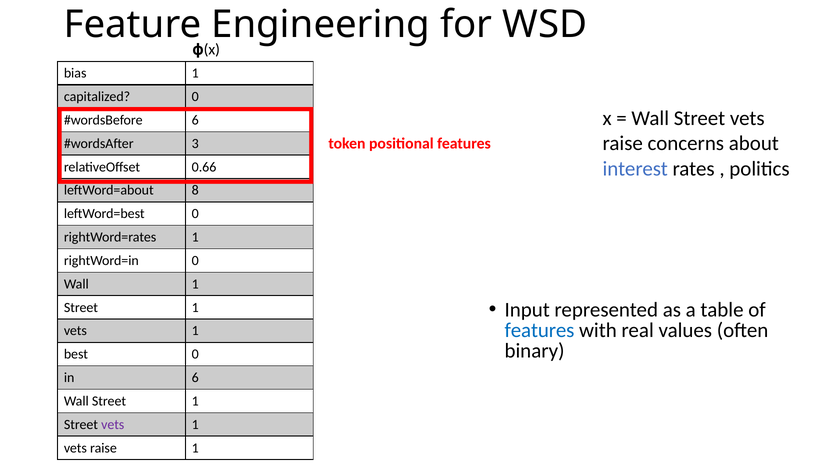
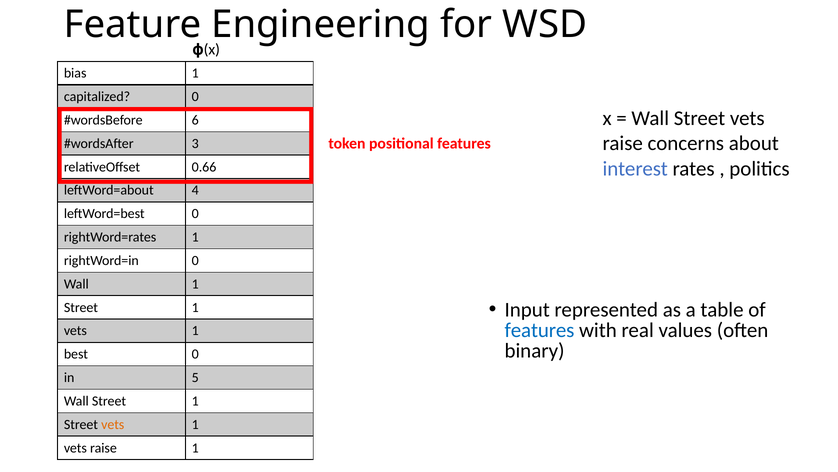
8: 8 -> 4
in 6: 6 -> 5
vets at (113, 424) colour: purple -> orange
